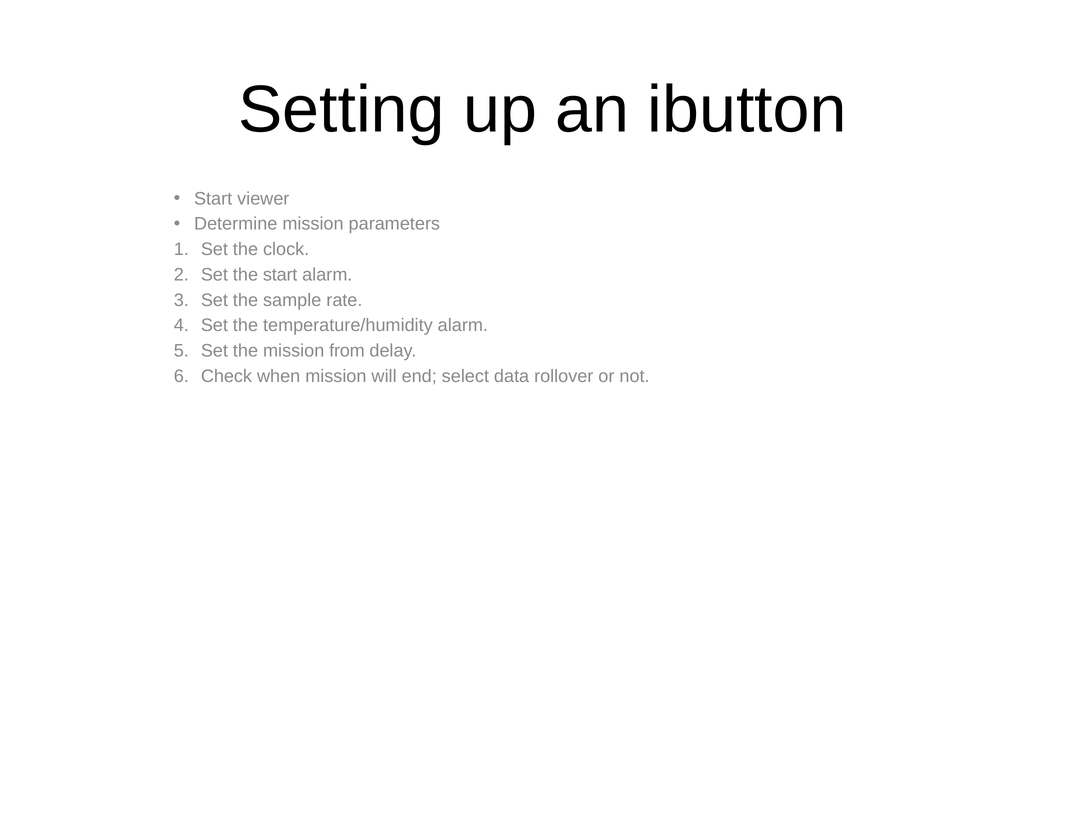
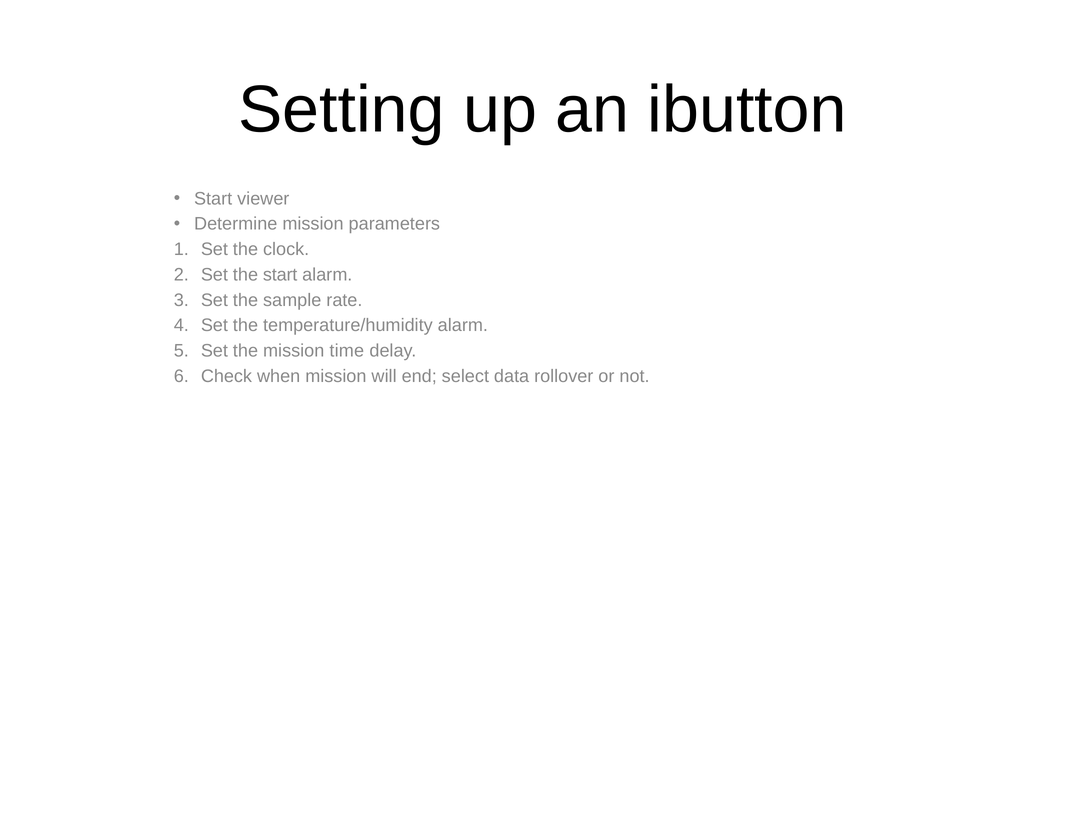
from: from -> time
